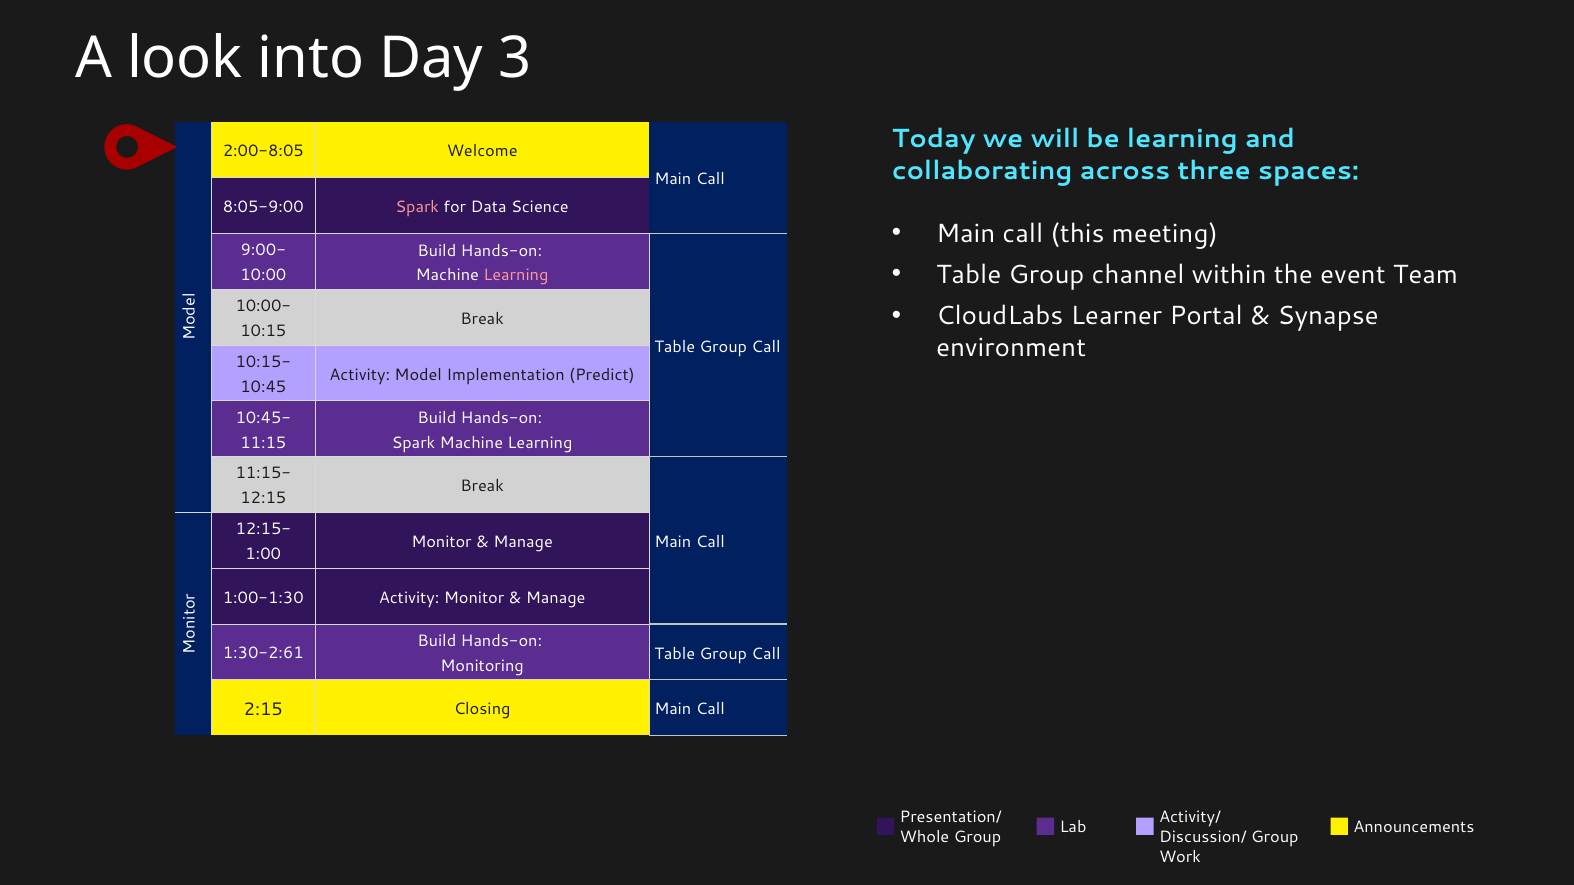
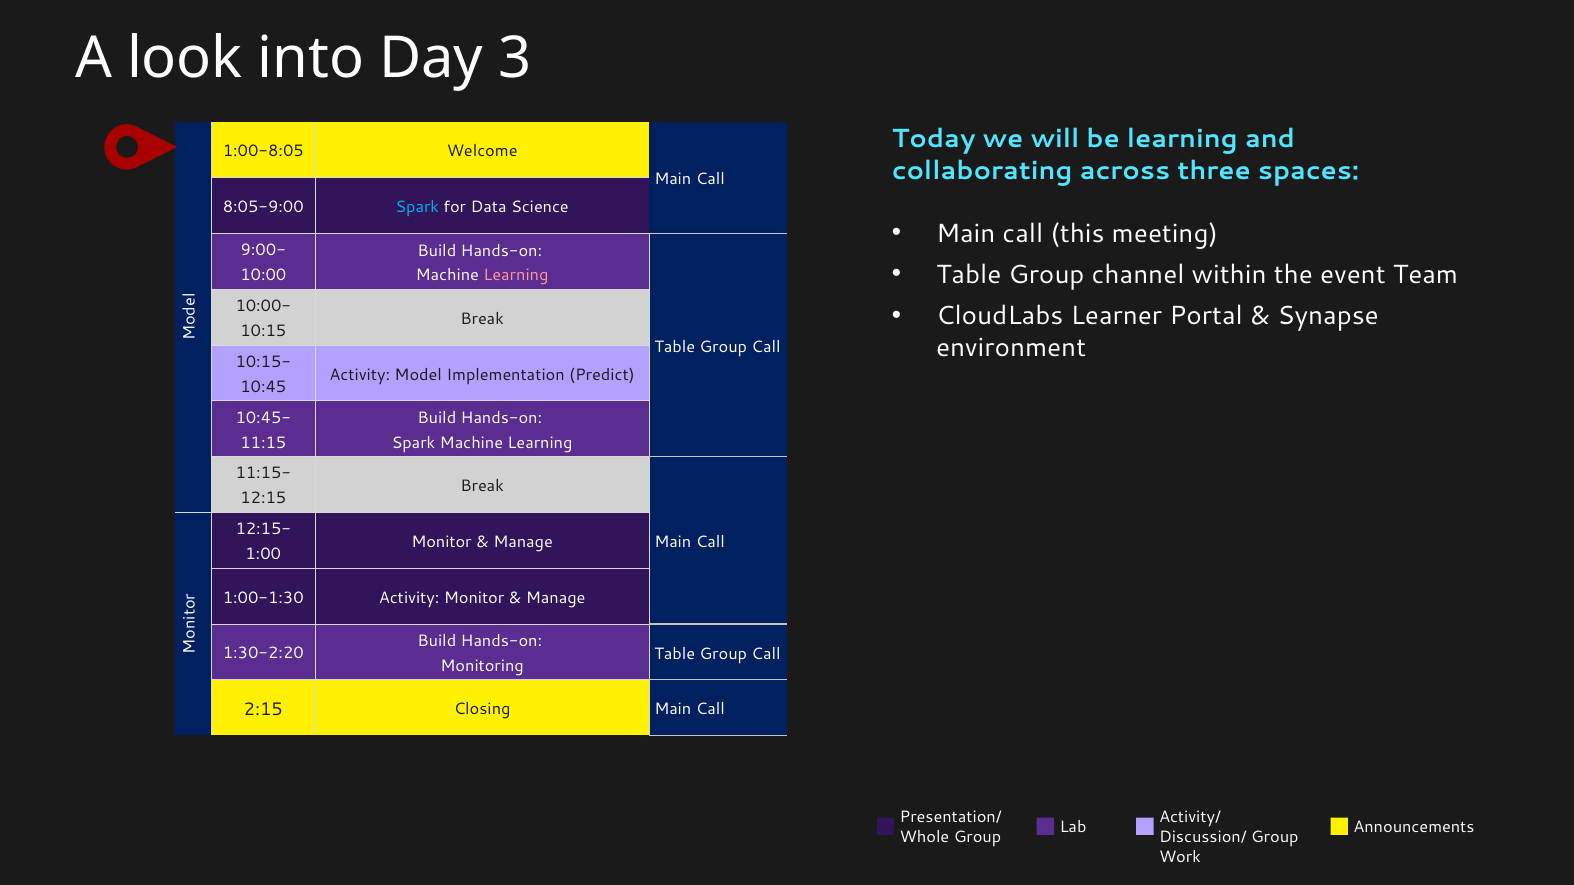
2:00-8:05: 2:00-8:05 -> 1:00-8:05
Spark at (417, 207) colour: pink -> light blue
1:30-2:61: 1:30-2:61 -> 1:30-2:20
